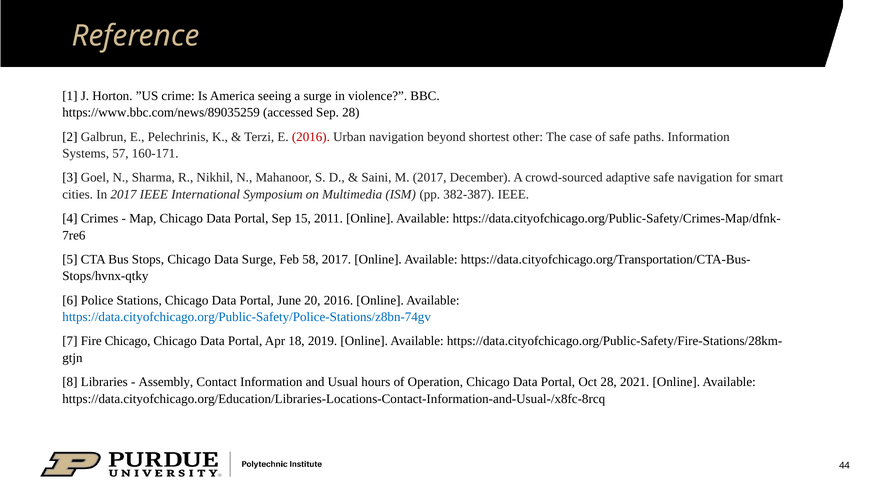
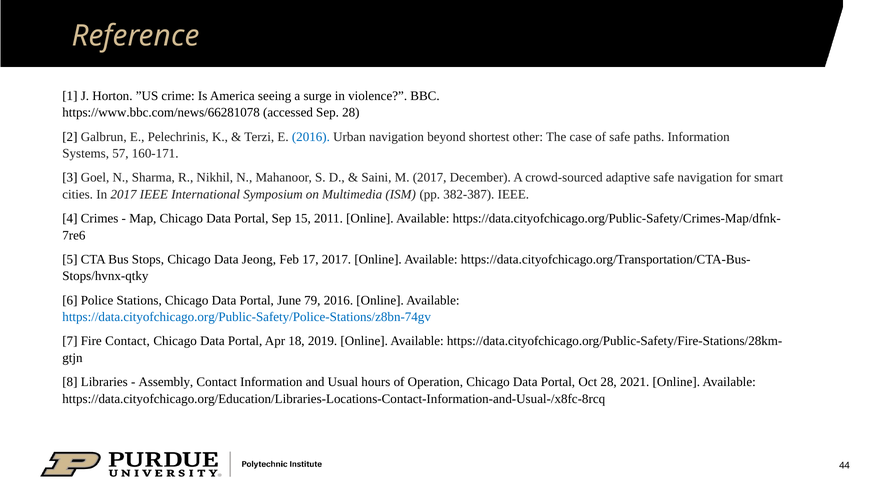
https://www.bbc.com/news/89035259: https://www.bbc.com/news/89035259 -> https://www.bbc.com/news/66281078
2016 at (311, 137) colour: red -> blue
Data Surge: Surge -> Jeong
58: 58 -> 17
20: 20 -> 79
Fire Chicago: Chicago -> Contact
